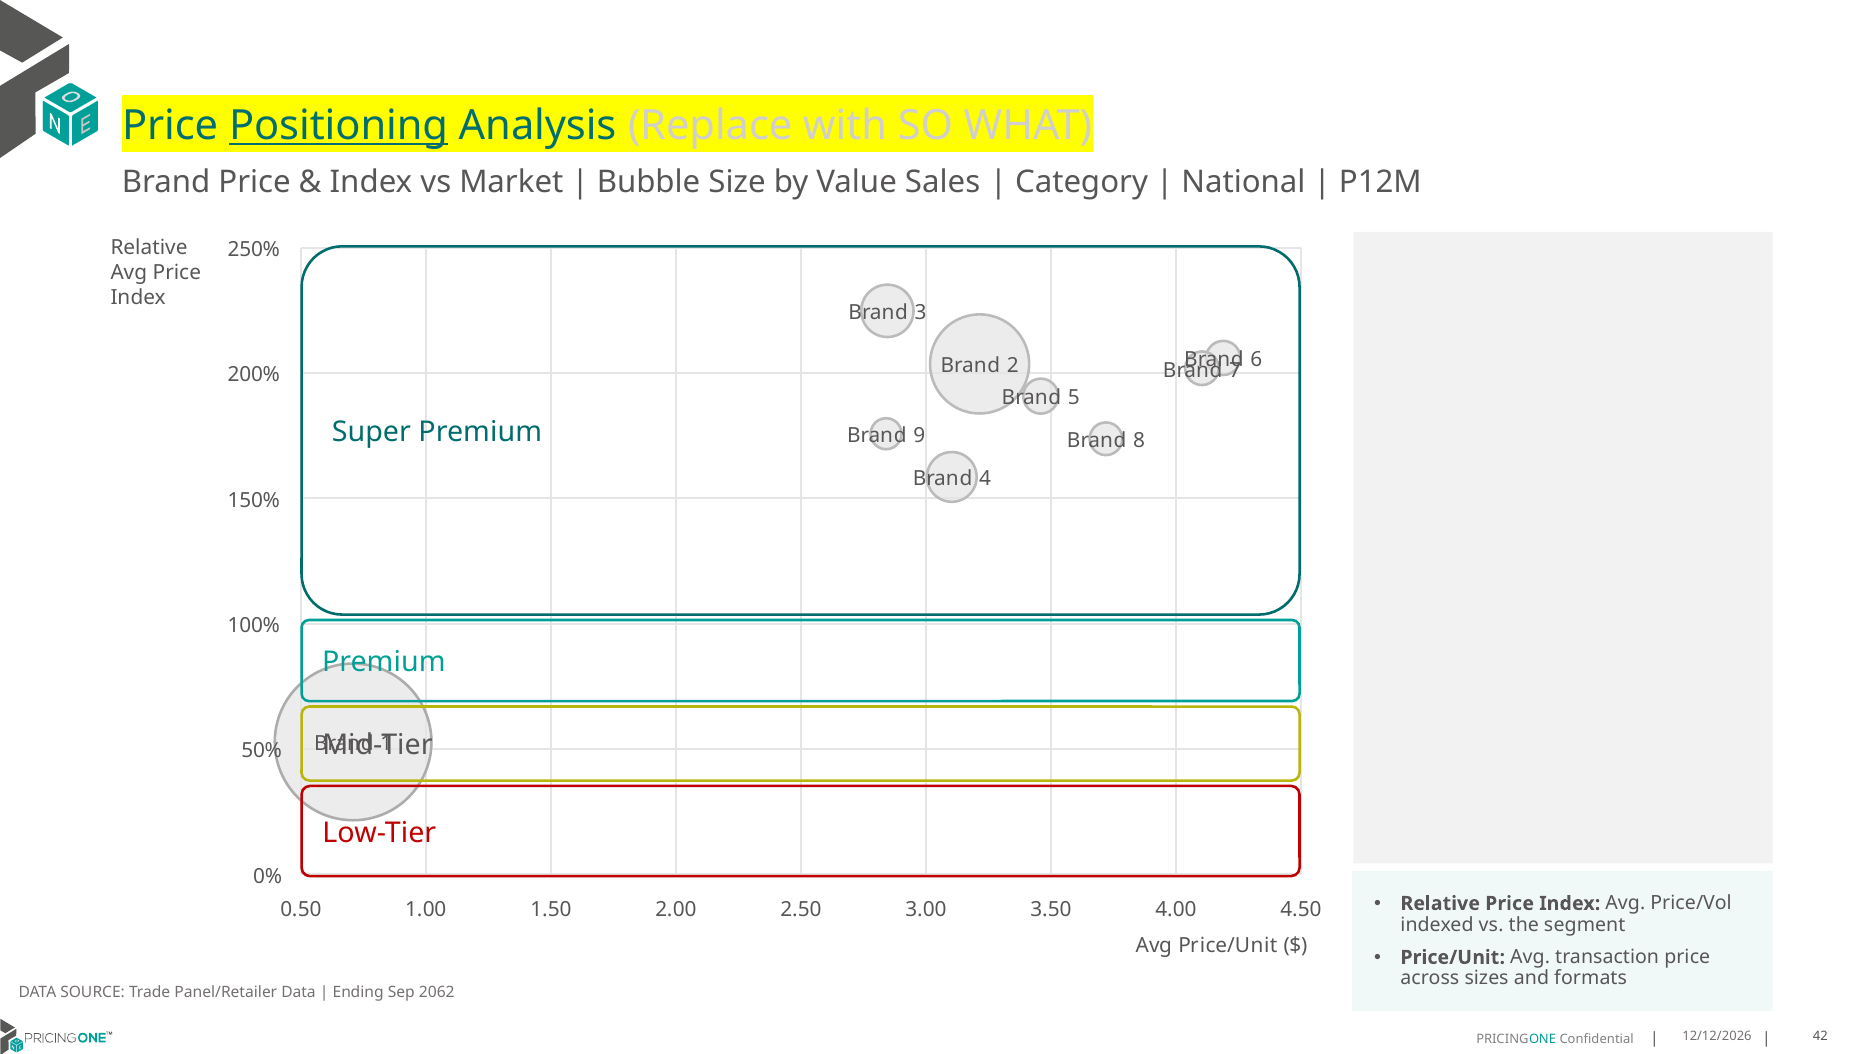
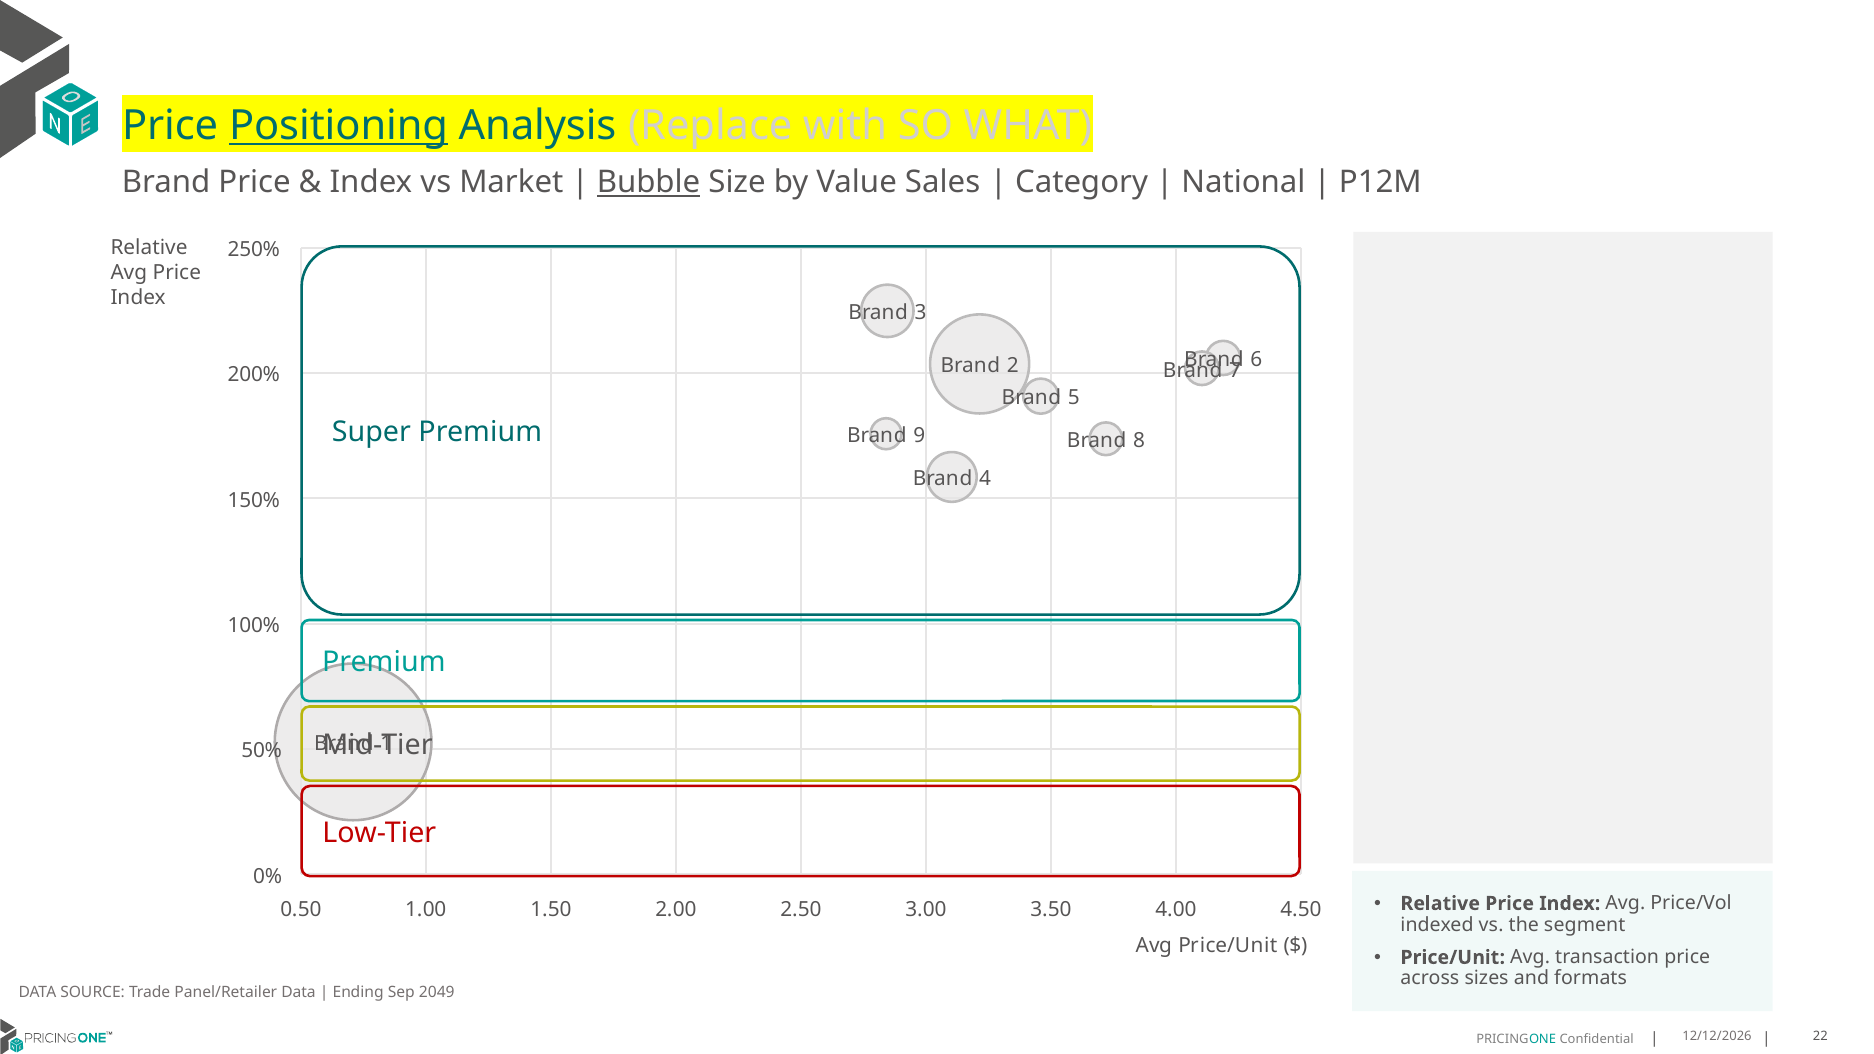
Bubble underline: none -> present
2062: 2062 -> 2049
42: 42 -> 22
